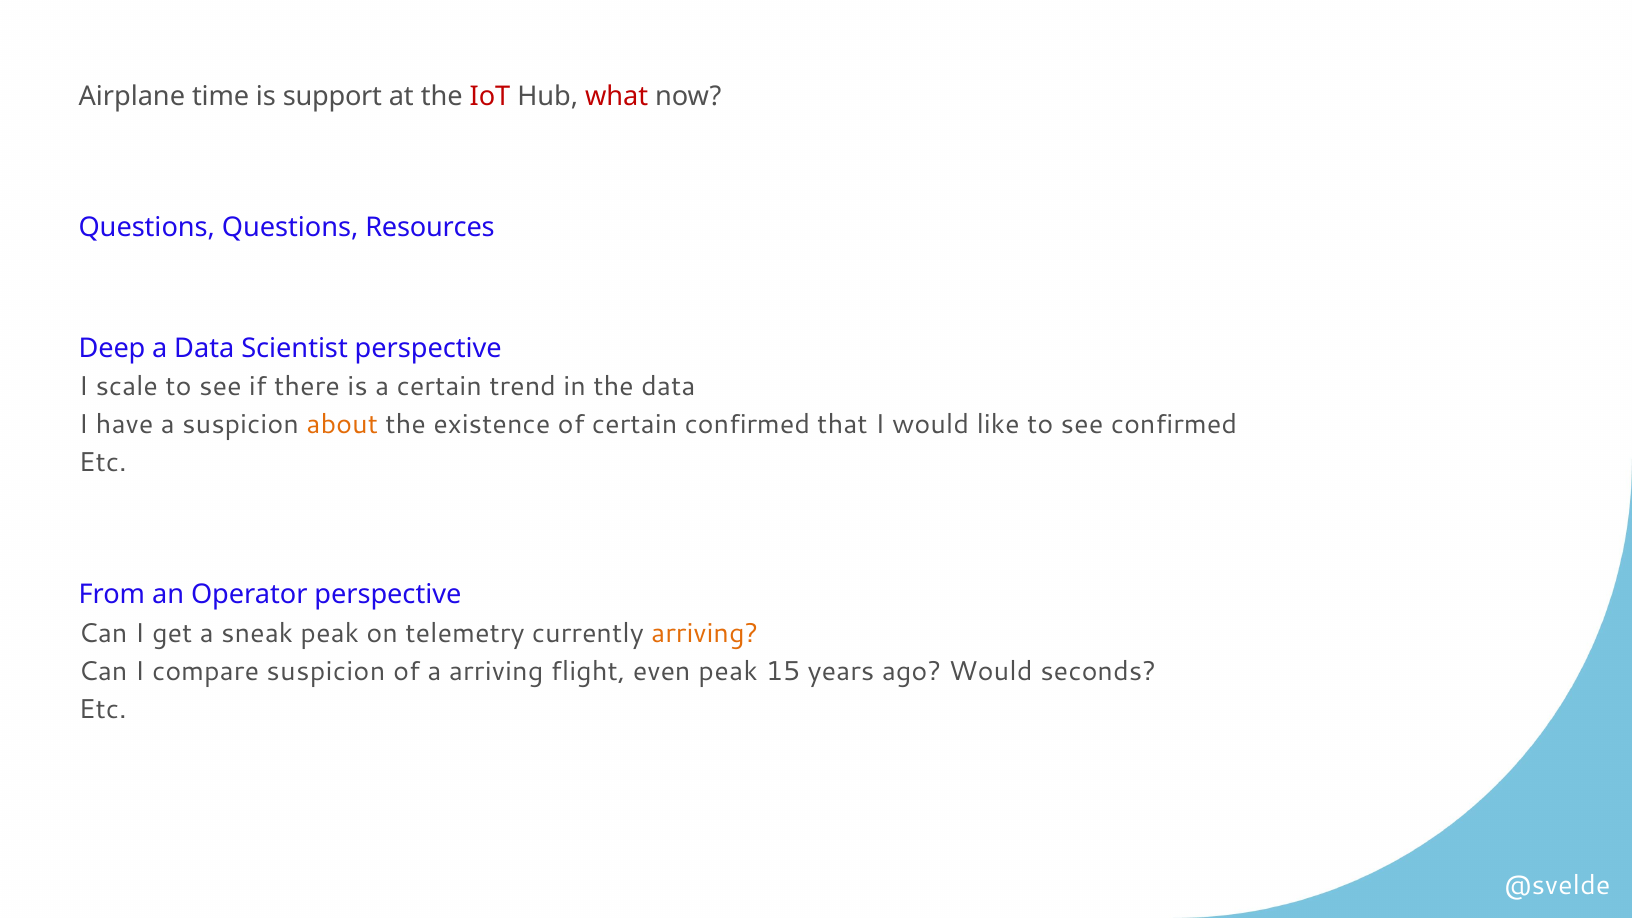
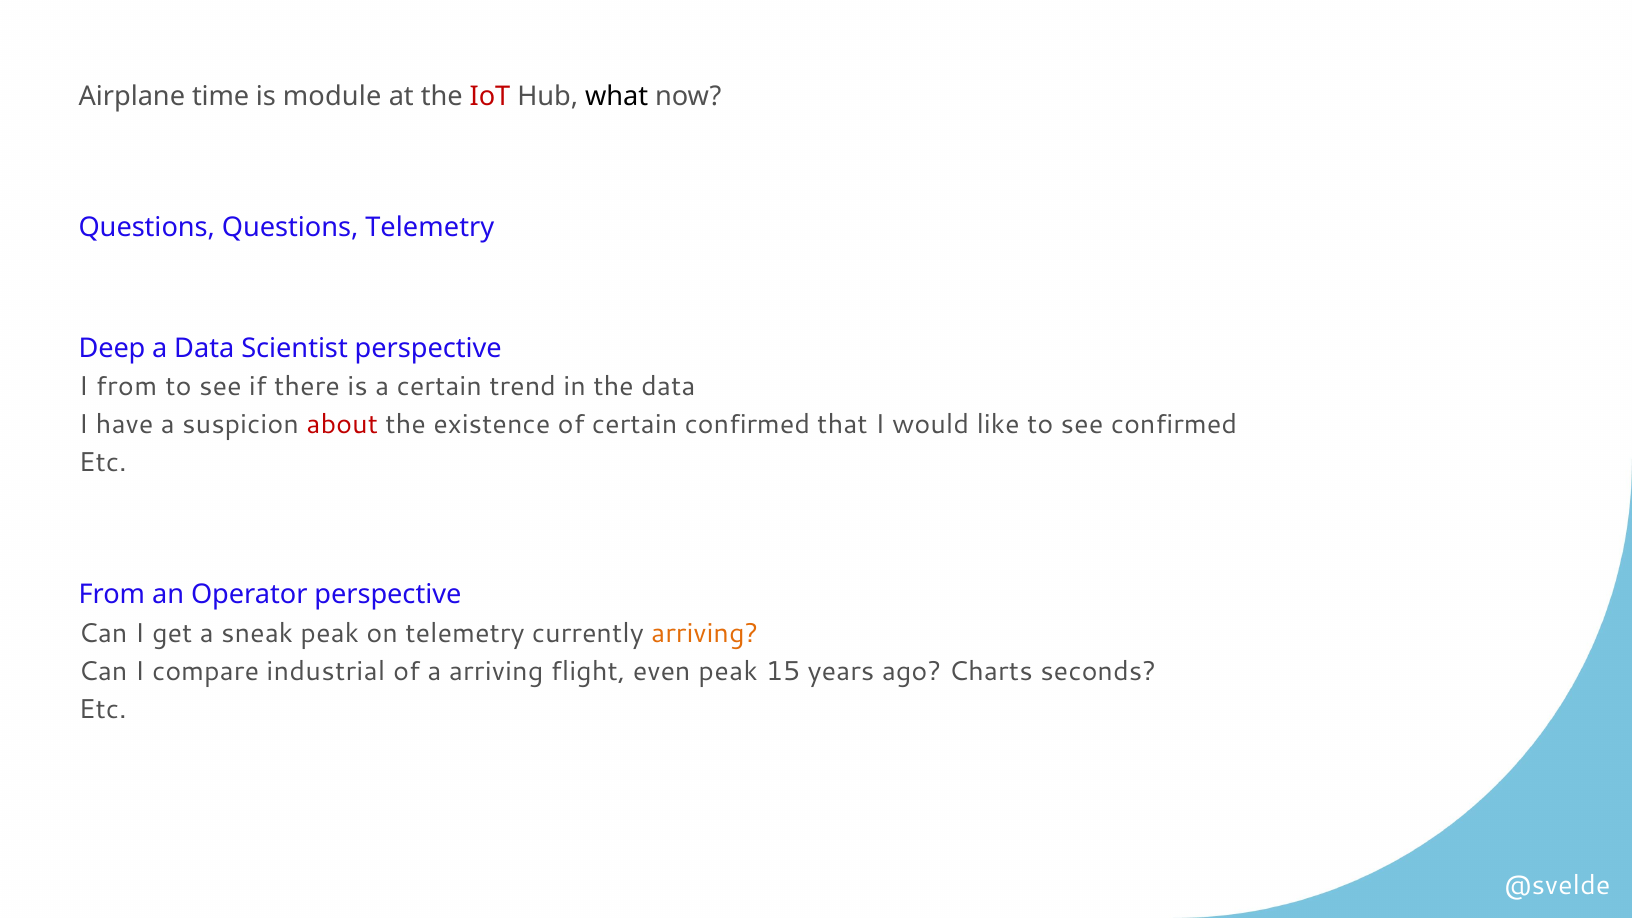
support: support -> module
what colour: red -> black
Questions Resources: Resources -> Telemetry
I scale: scale -> from
about colour: orange -> red
compare suspicion: suspicion -> industrial
ago Would: Would -> Charts
